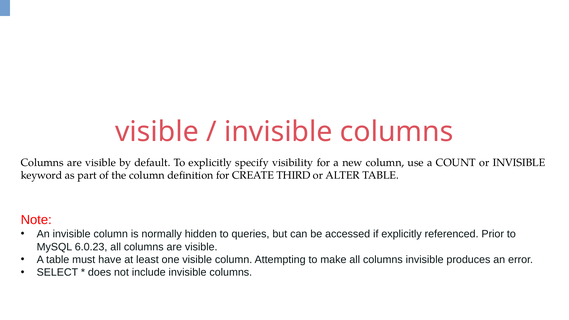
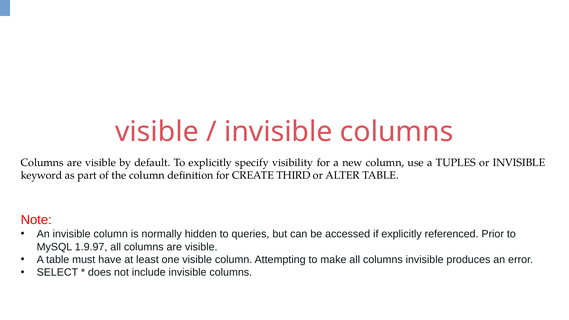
COUNT: COUNT -> TUPLES
6.0.23: 6.0.23 -> 1.9.97
